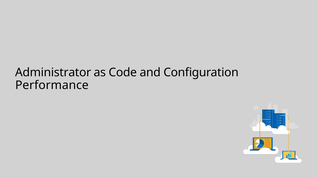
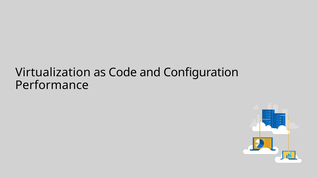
Administrator: Administrator -> Virtualization
